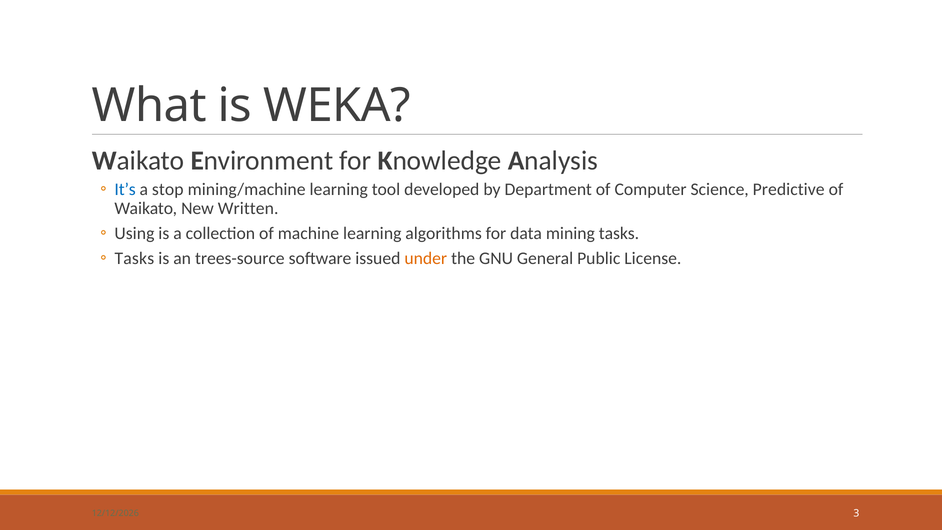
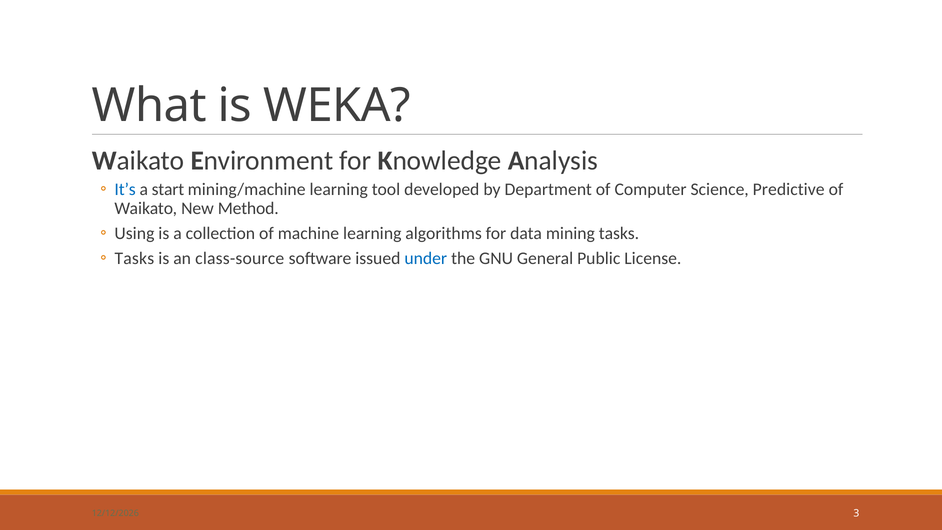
stop: stop -> start
Written: Written -> Method
trees-source: trees-source -> class-source
under colour: orange -> blue
